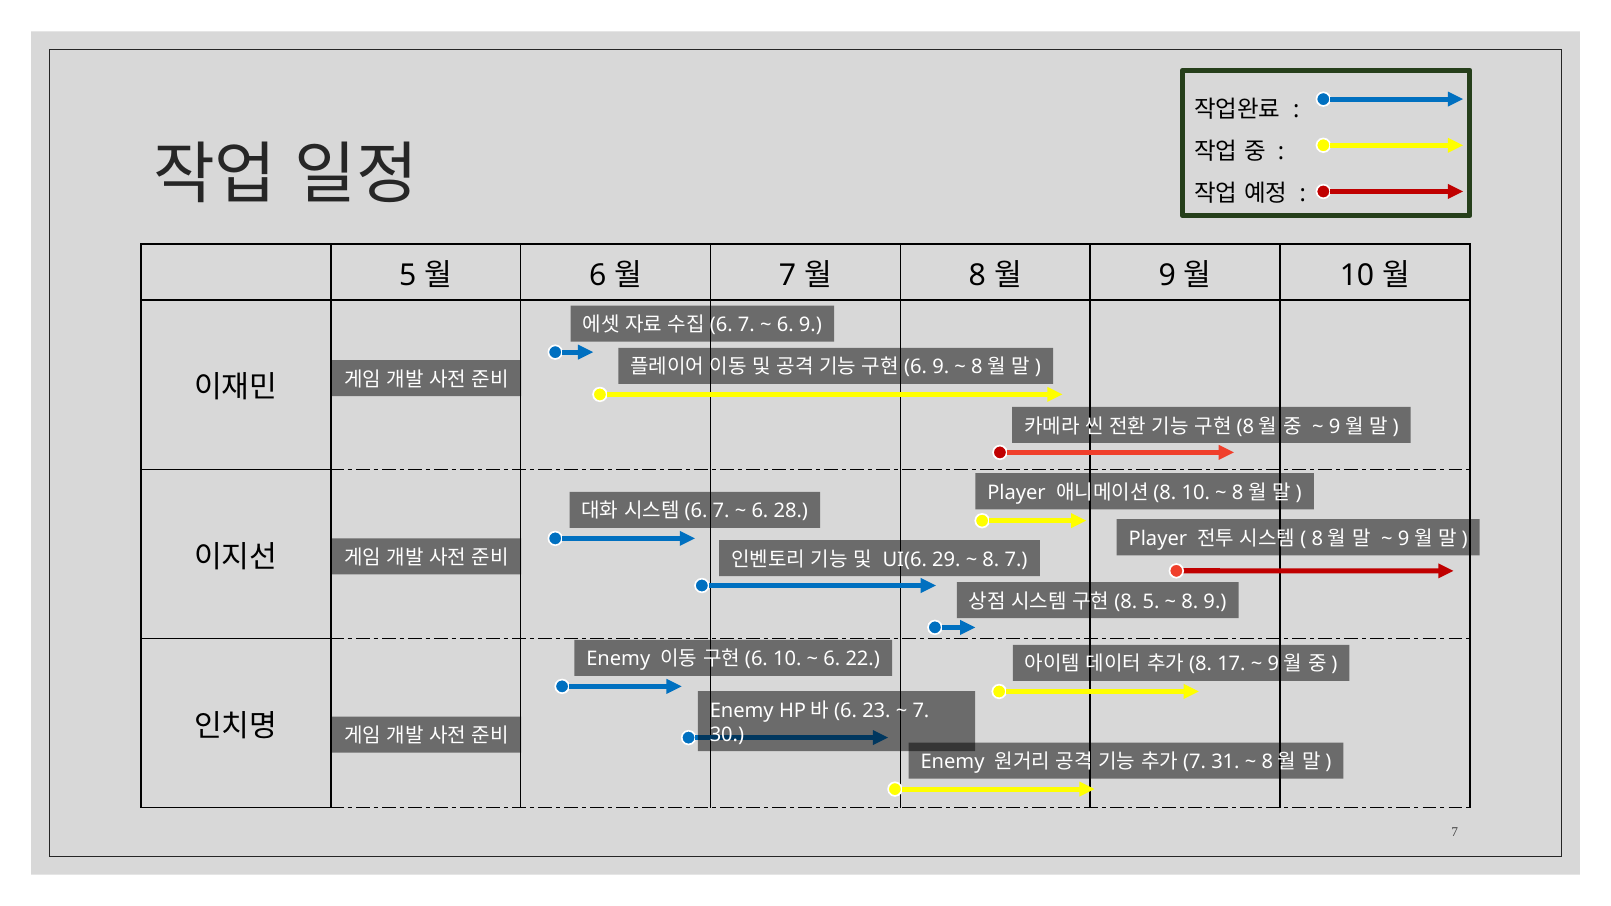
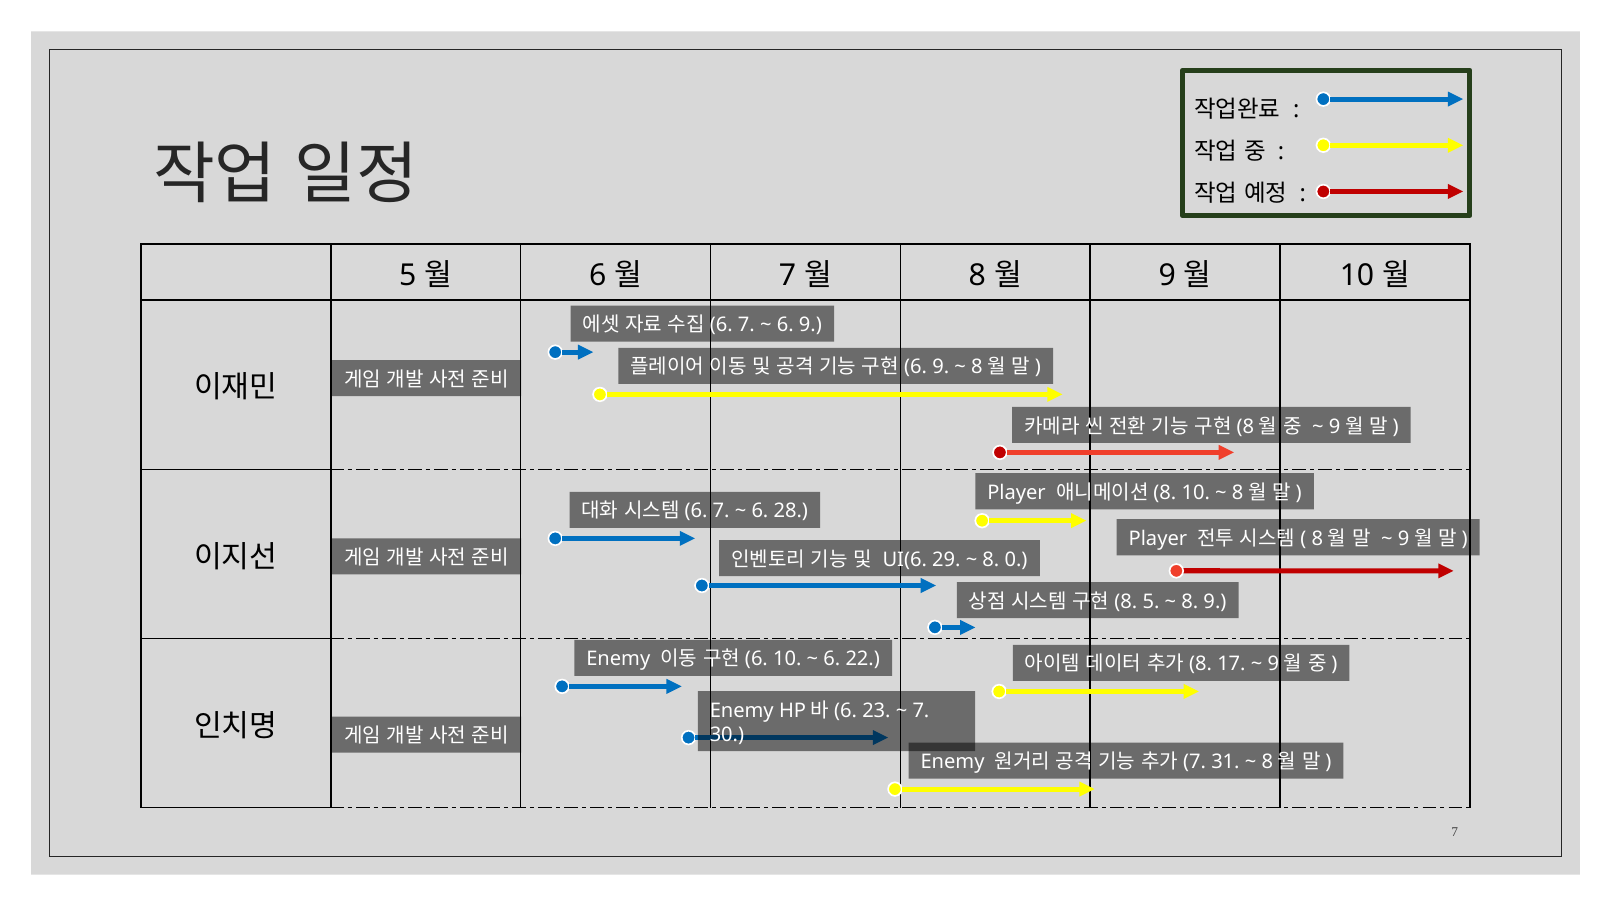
8 7: 7 -> 0
